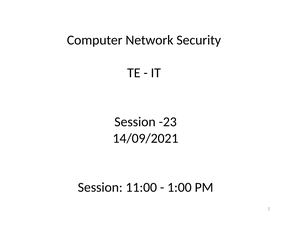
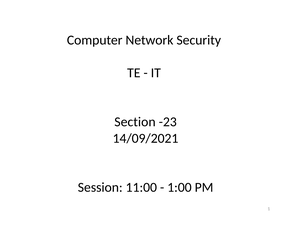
Session at (135, 122): Session -> Section
